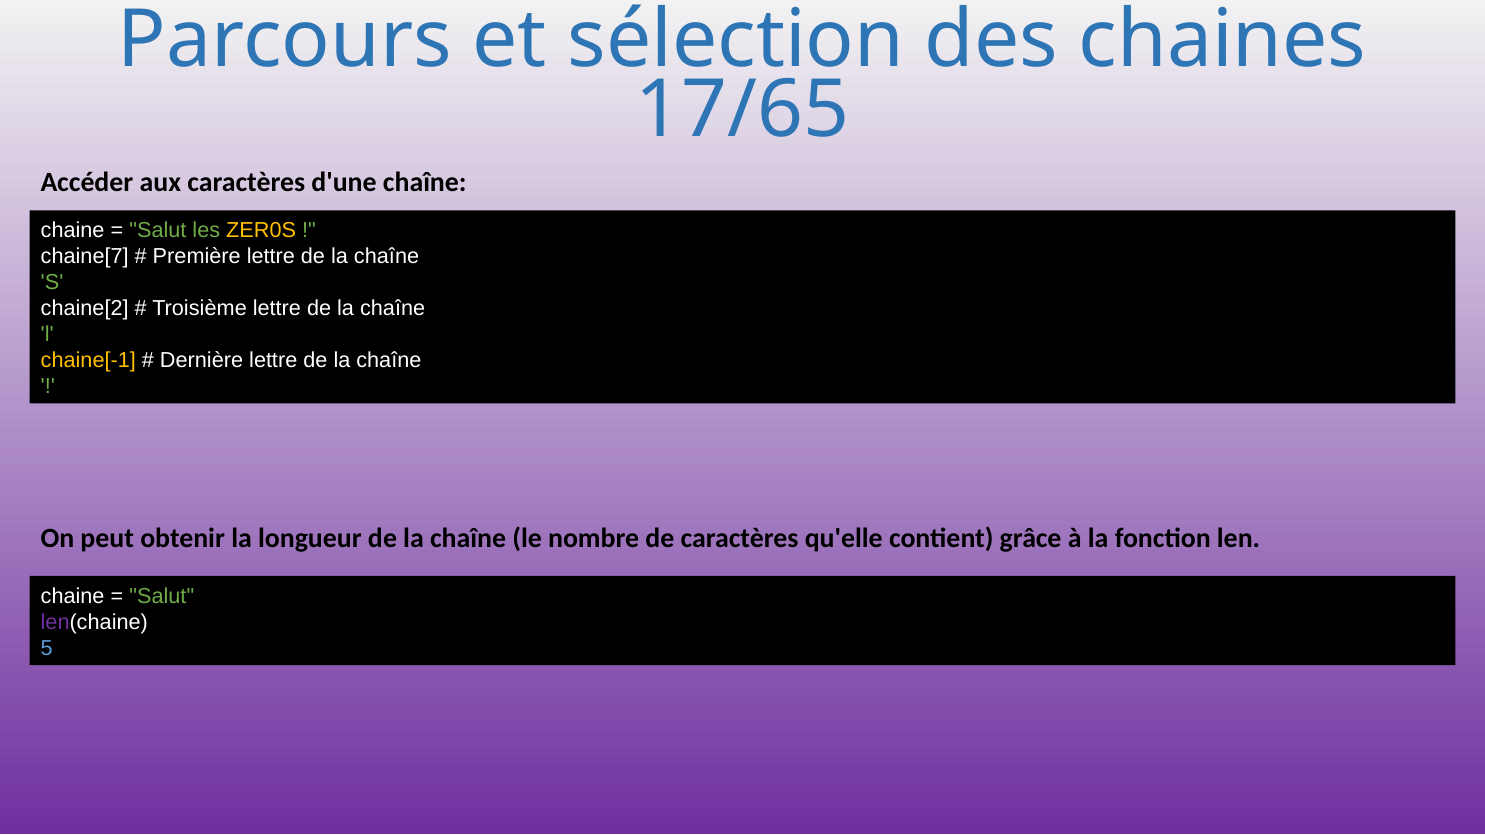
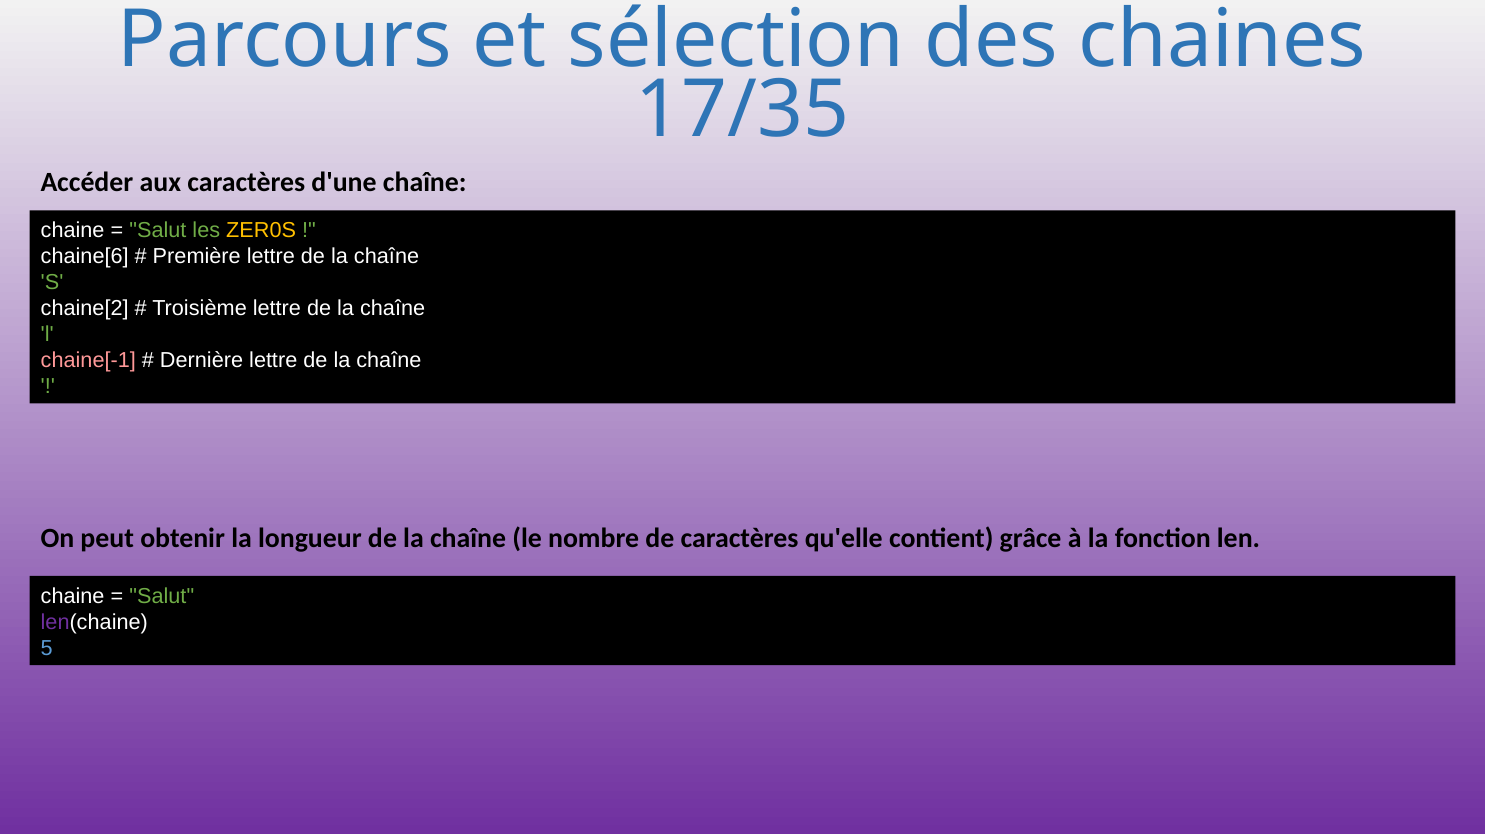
17/65: 17/65 -> 17/35
chaine[7: chaine[7 -> chaine[6
chaine[-1 colour: yellow -> pink
